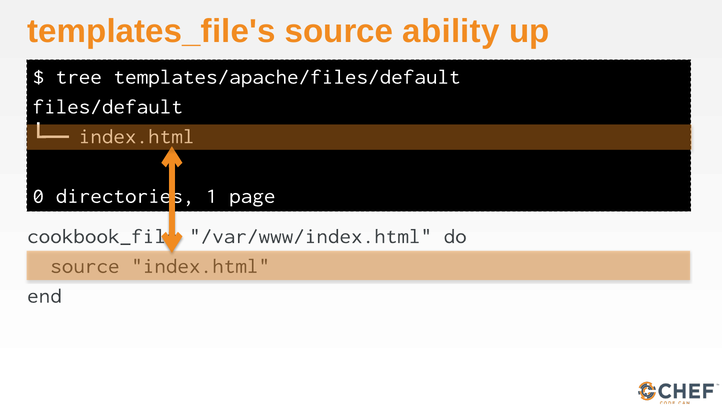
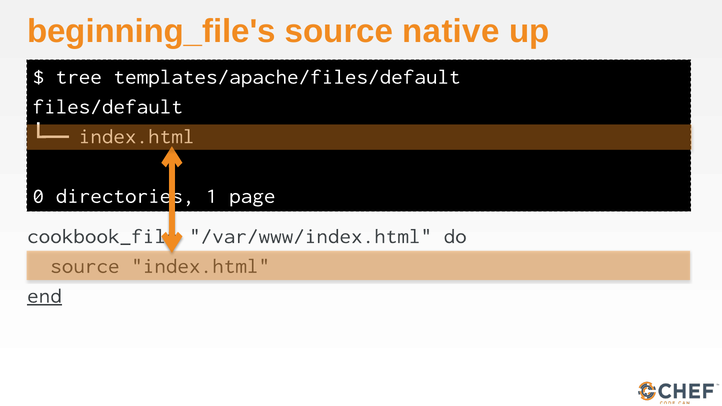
templates_file's: templates_file's -> beginning_file's
ability: ability -> native
end underline: none -> present
